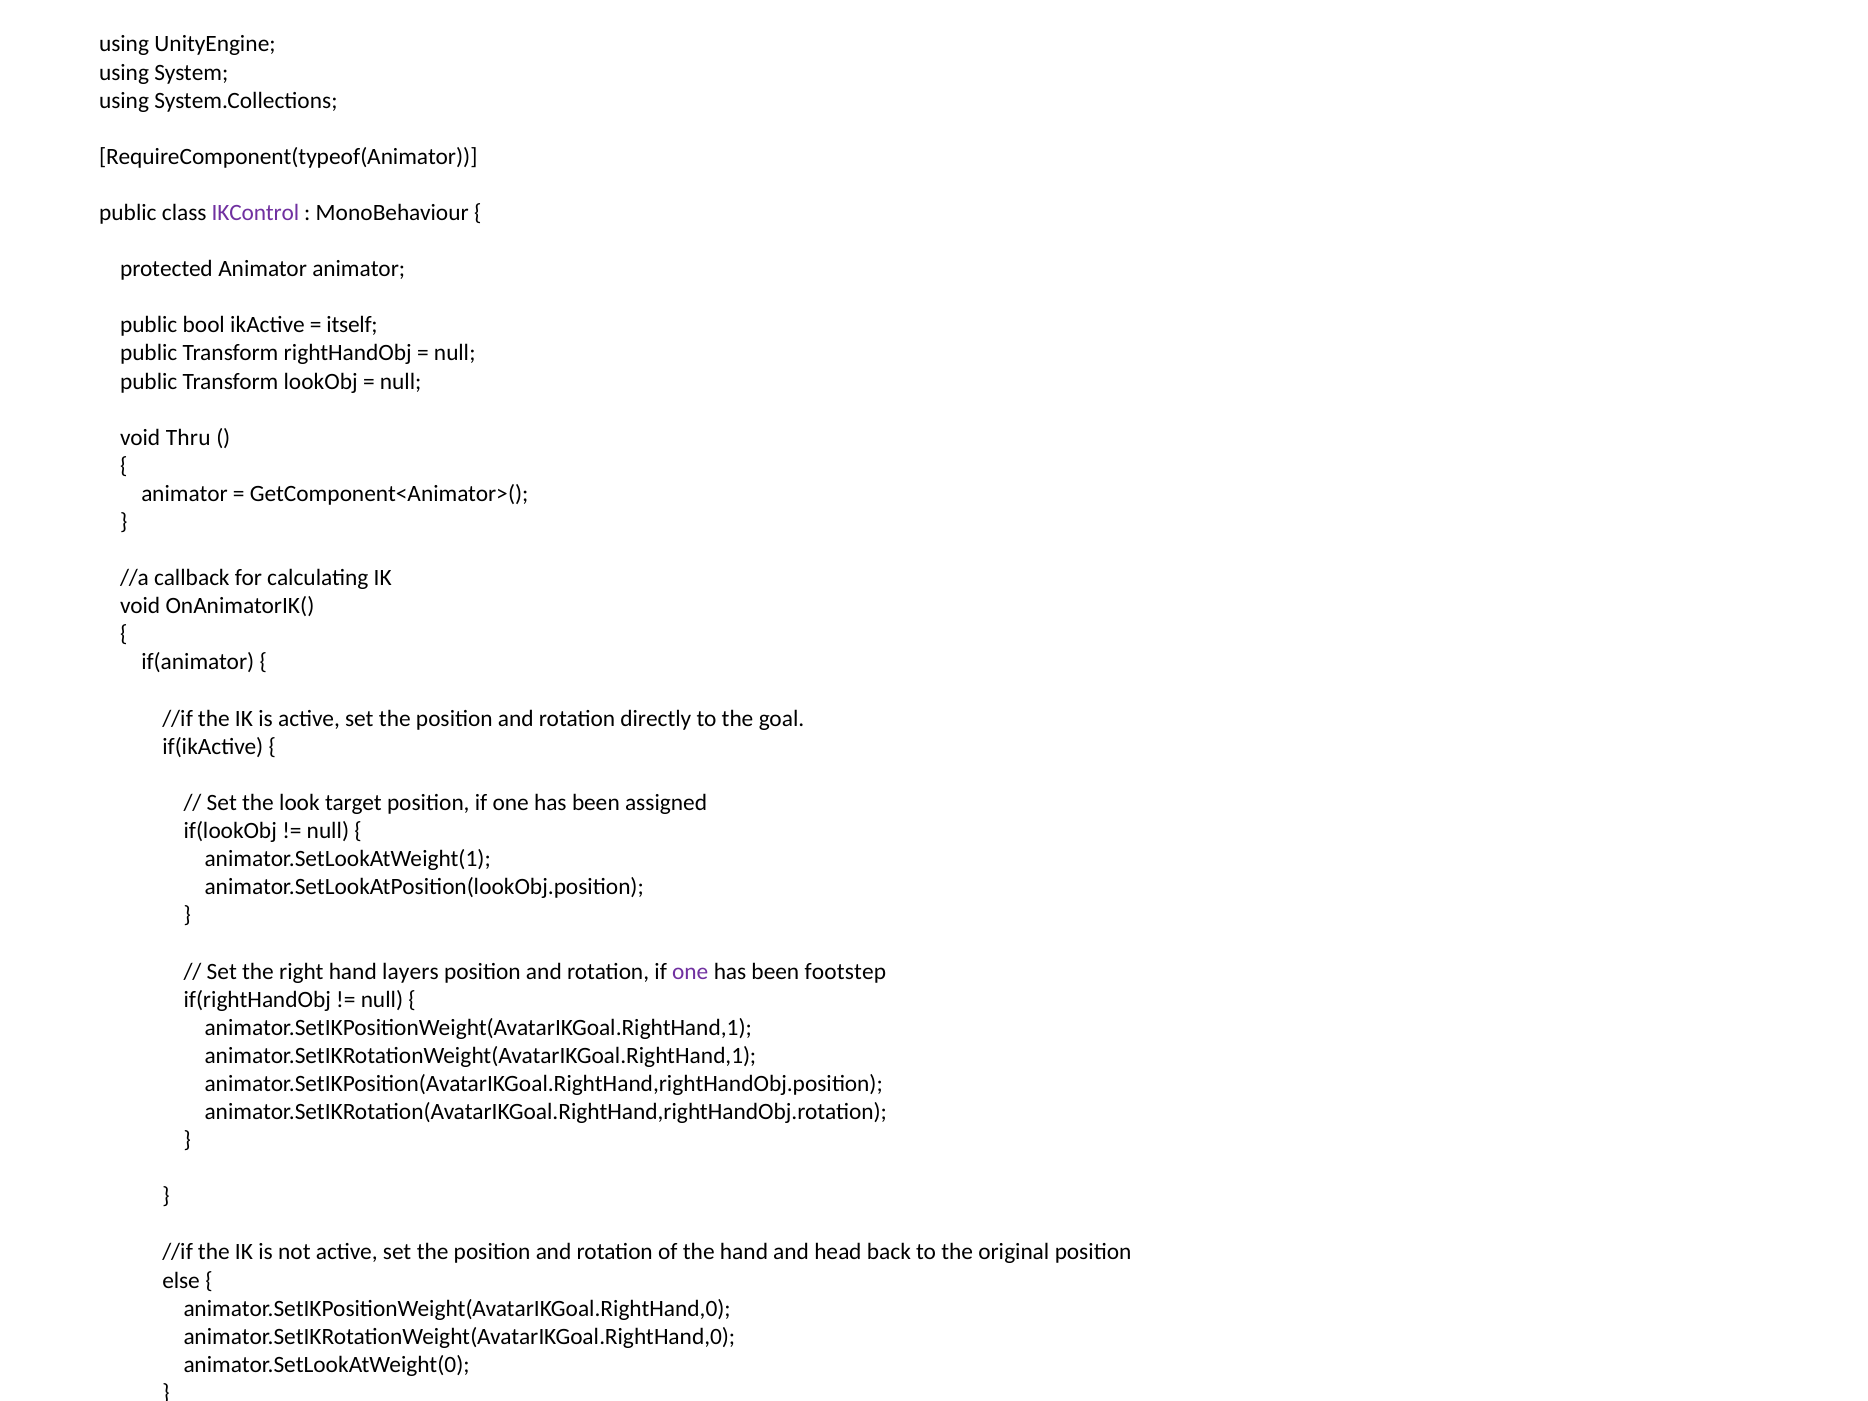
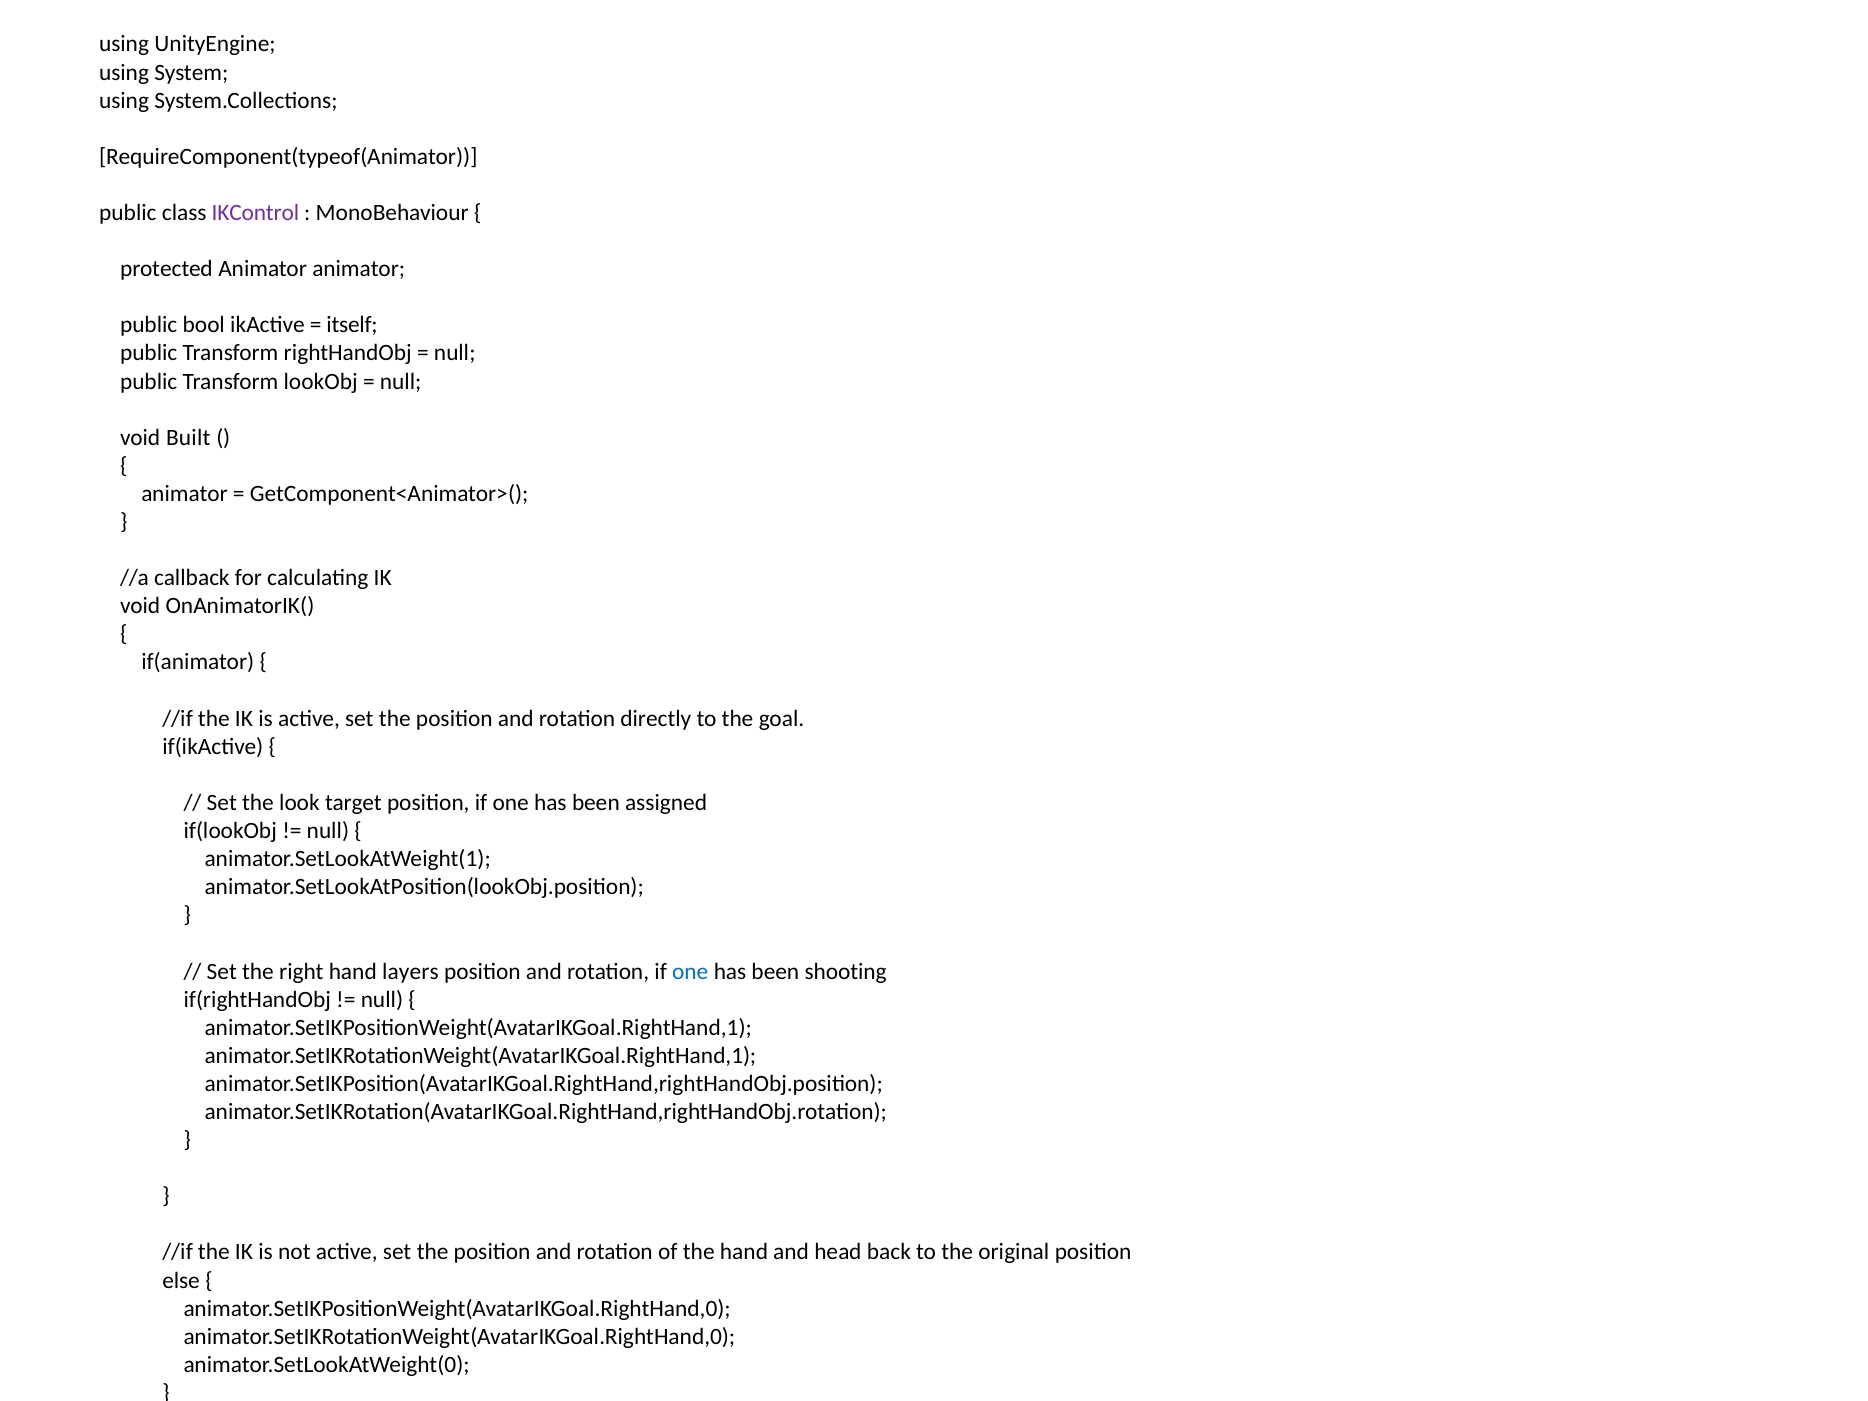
Thru: Thru -> Built
one at (690, 971) colour: purple -> blue
footstep: footstep -> shooting
